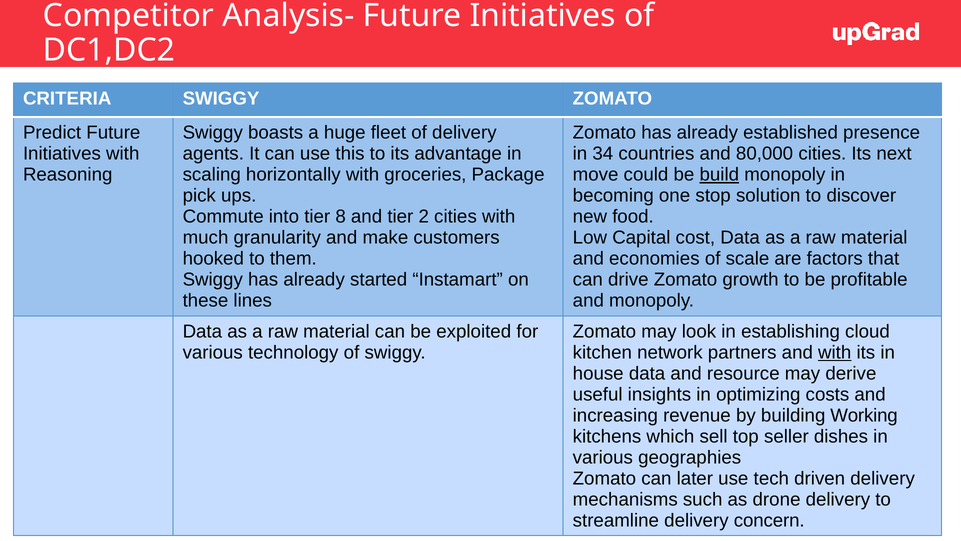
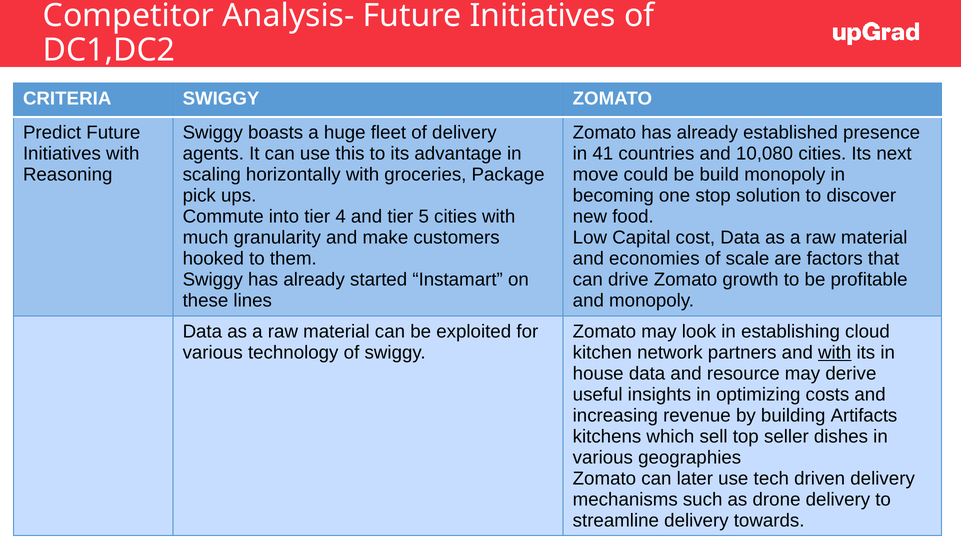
34: 34 -> 41
80,000: 80,000 -> 10,080
build underline: present -> none
8: 8 -> 4
2: 2 -> 5
Working: Working -> Artifacts
concern: concern -> towards
